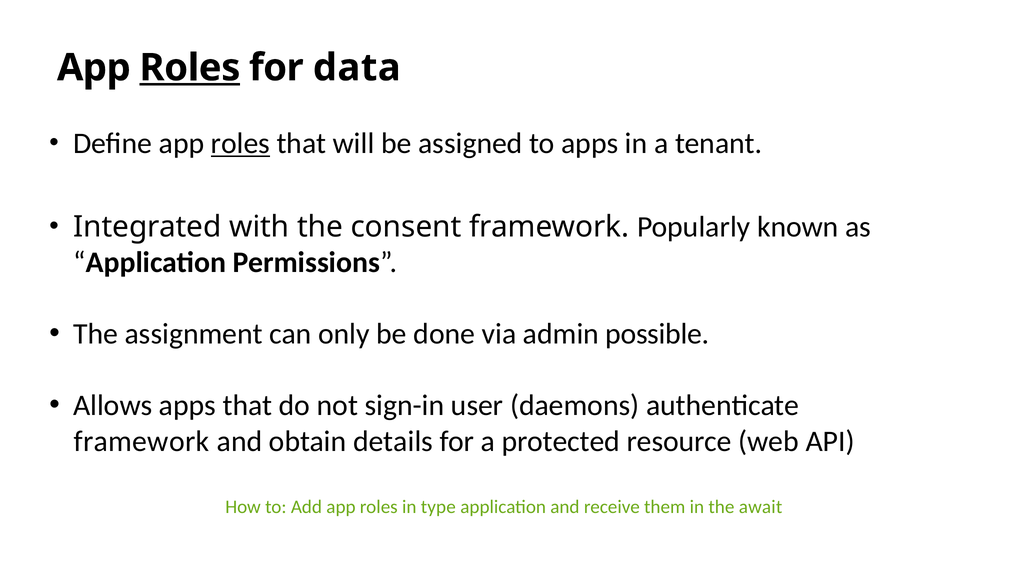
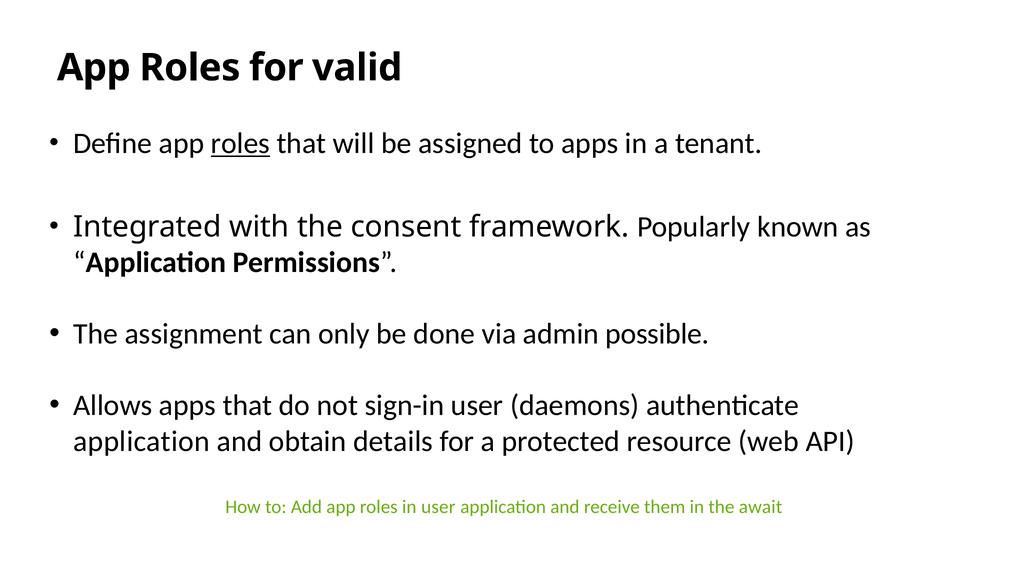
Roles at (190, 68) underline: present -> none
data: data -> valid
framework at (141, 442): framework -> application
in type: type -> user
